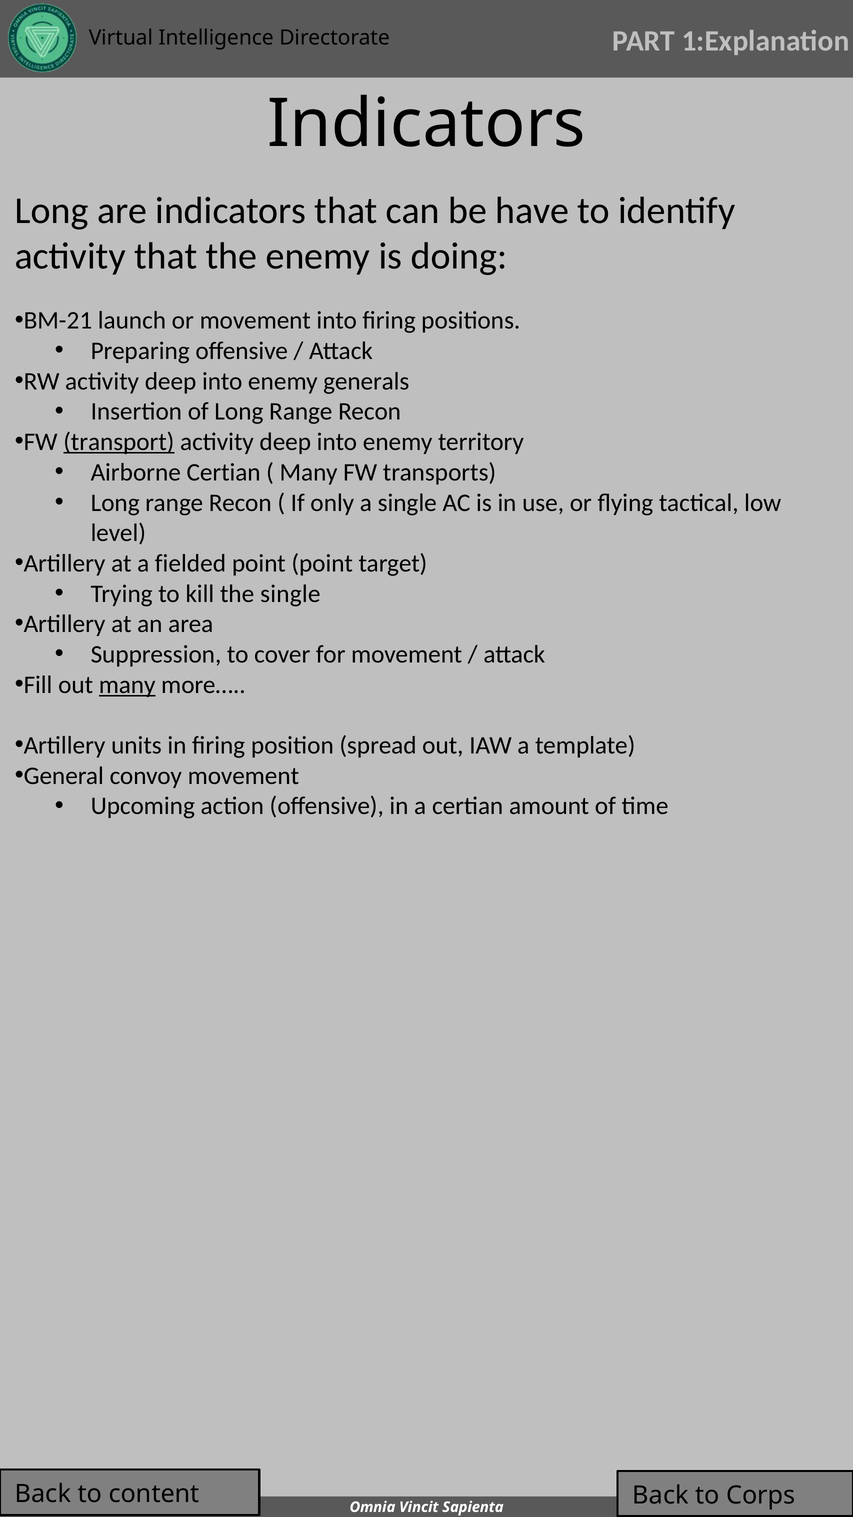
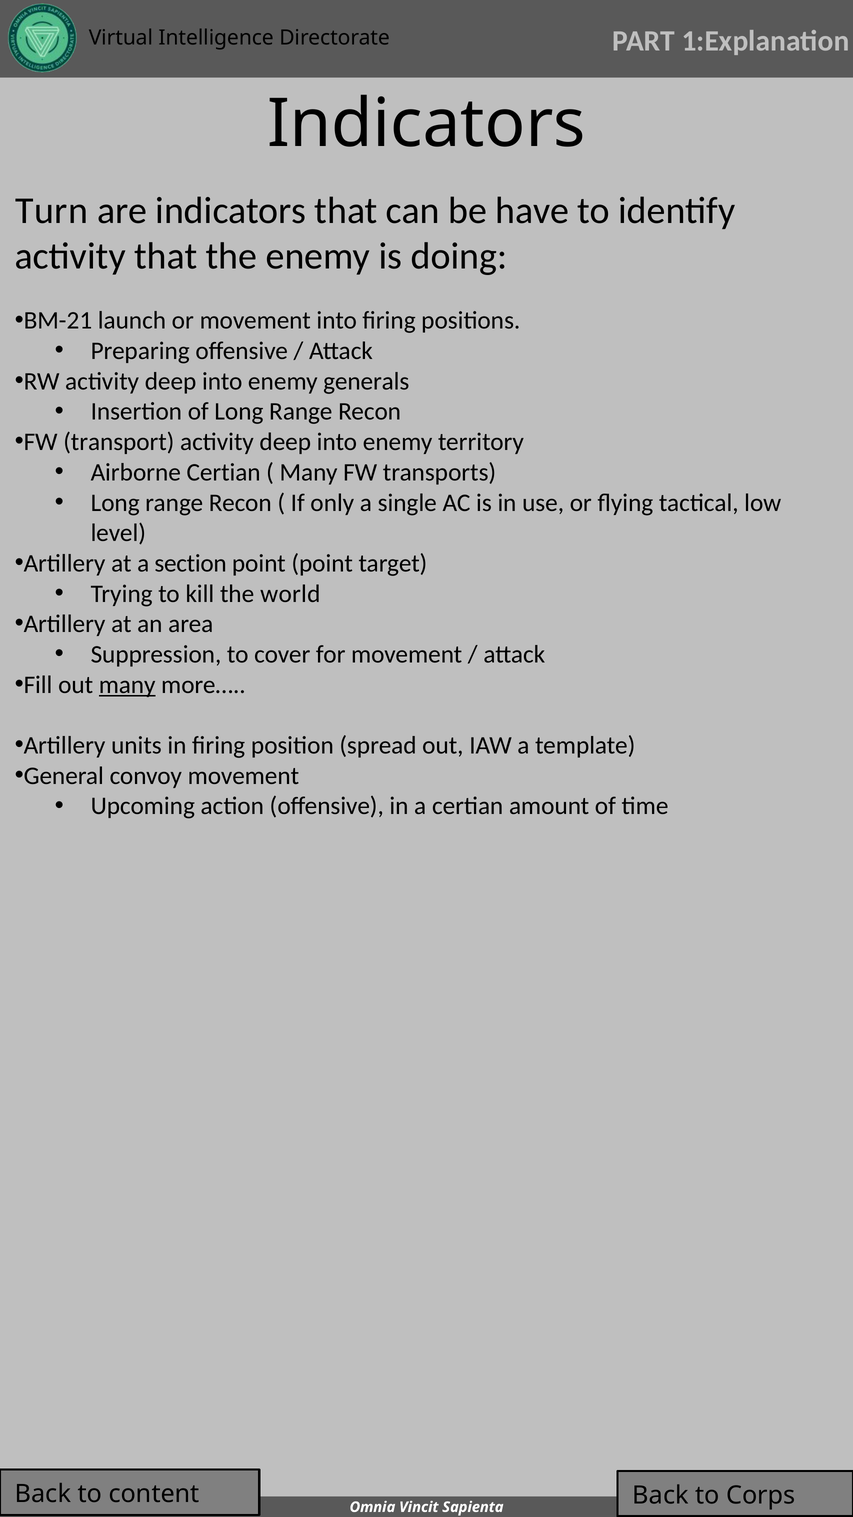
Long at (52, 210): Long -> Turn
transport underline: present -> none
fielded: fielded -> section
the single: single -> world
